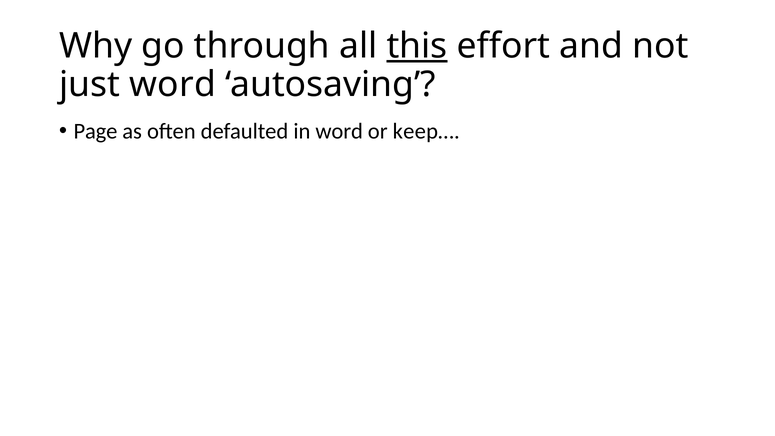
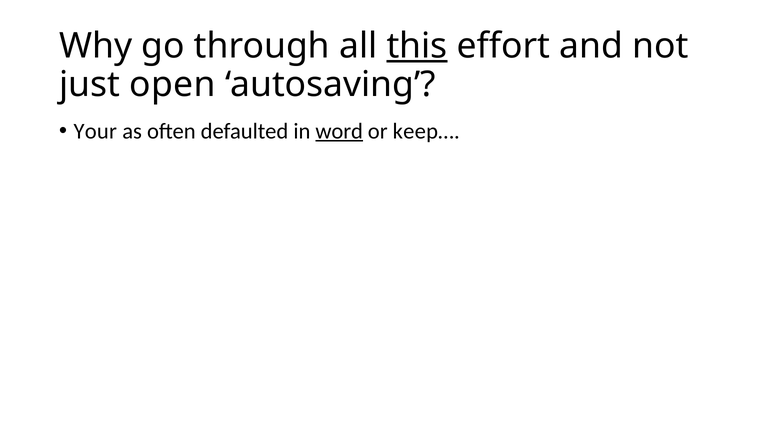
just word: word -> open
Page: Page -> Your
word at (339, 131) underline: none -> present
